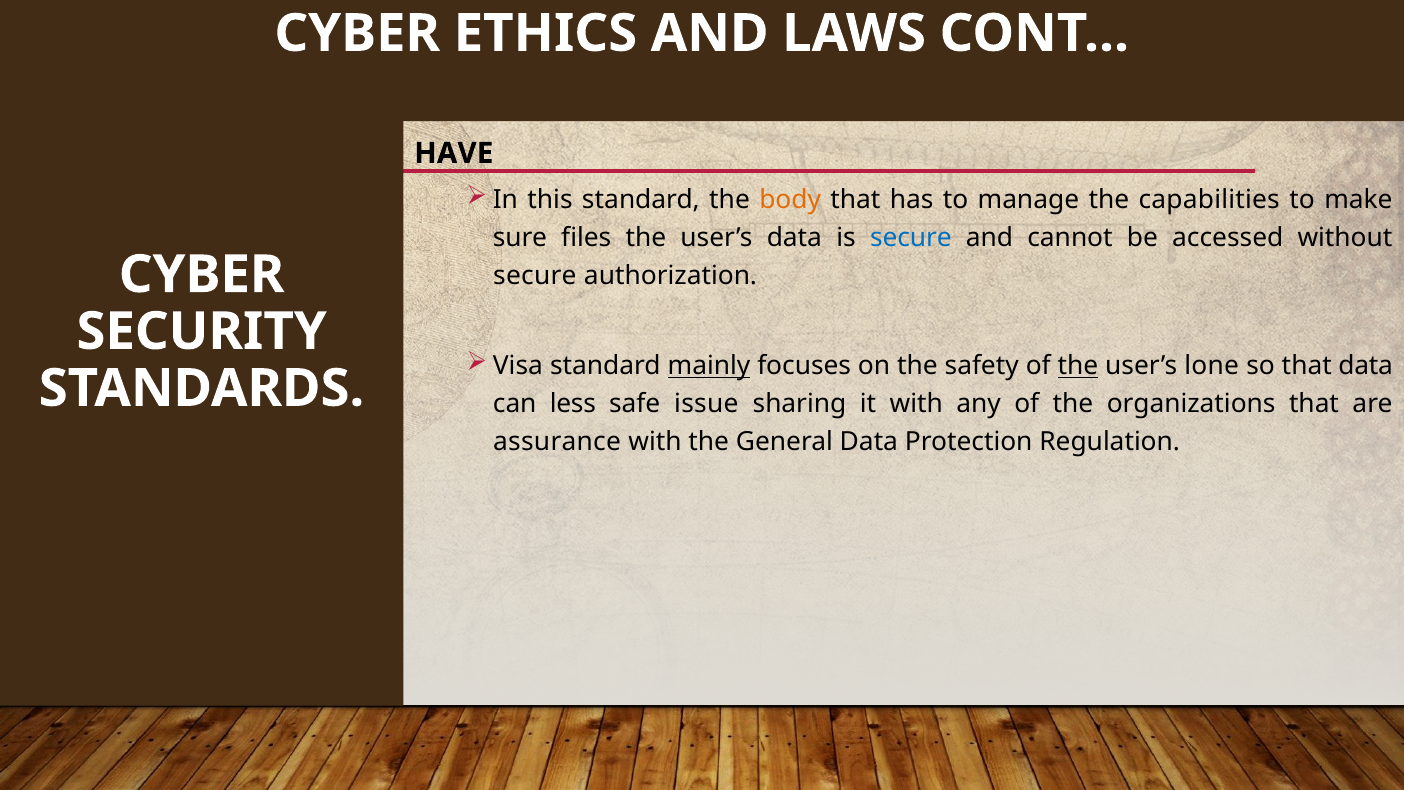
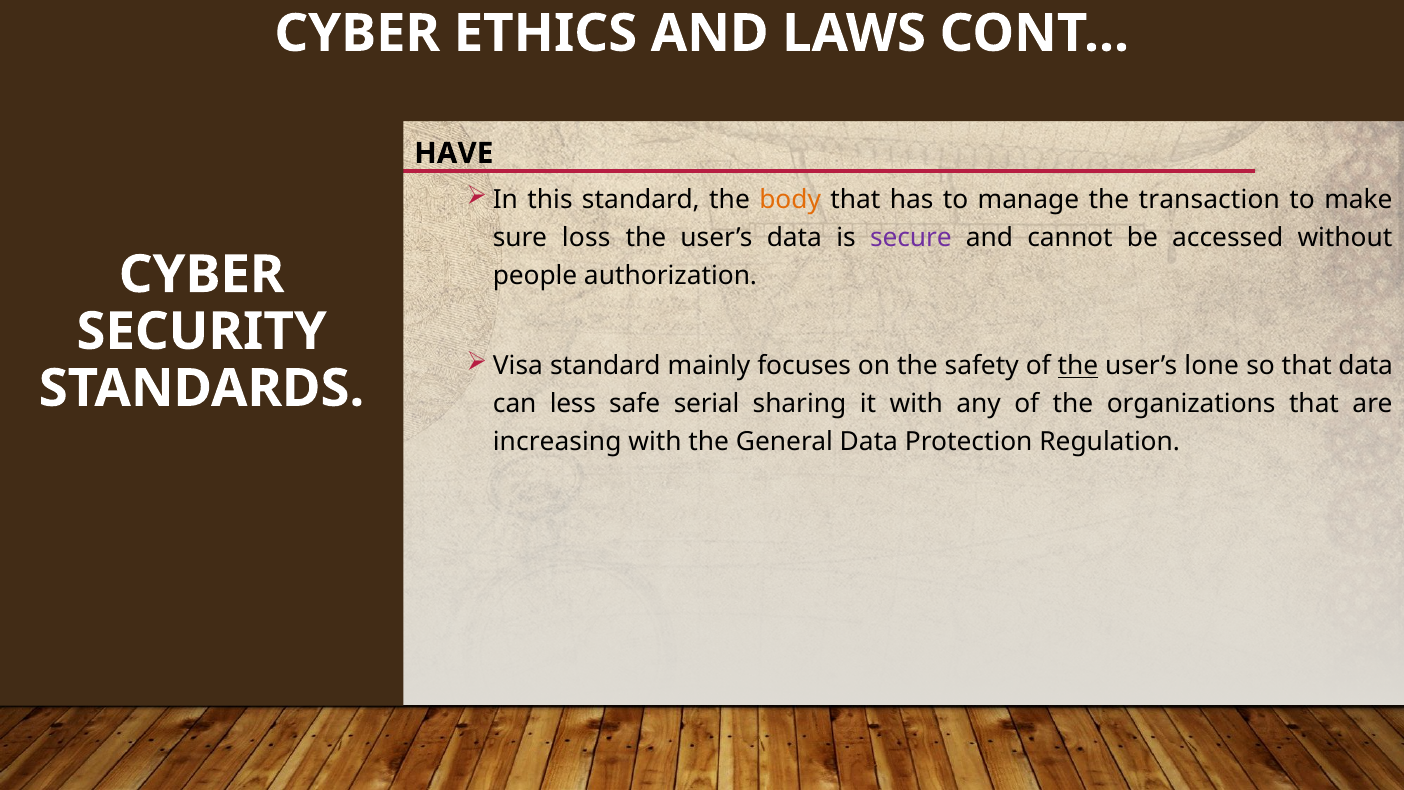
capabilities: capabilities -> transaction
files: files -> loss
secure at (911, 238) colour: blue -> purple
secure at (535, 276): secure -> people
mainly underline: present -> none
issue: issue -> serial
assurance: assurance -> increasing
